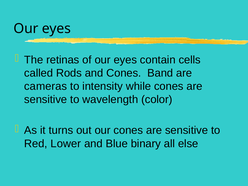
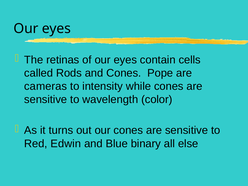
Band: Band -> Pope
Lower: Lower -> Edwin
